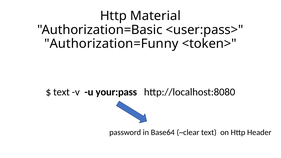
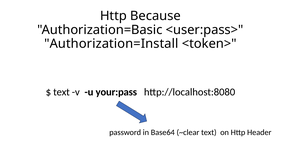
Material: Material -> Because
Authorization=Funny: Authorization=Funny -> Authorization=Install
